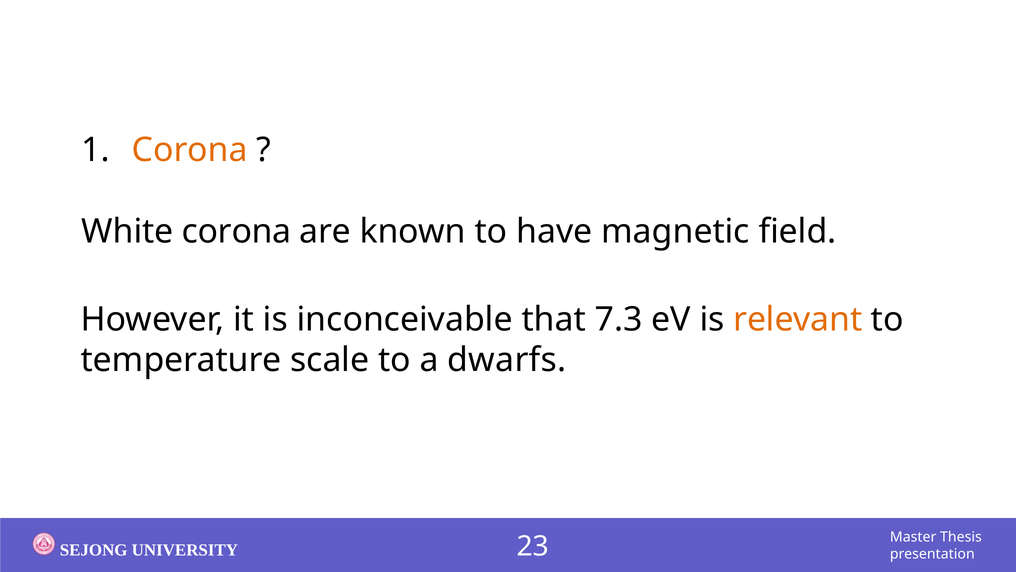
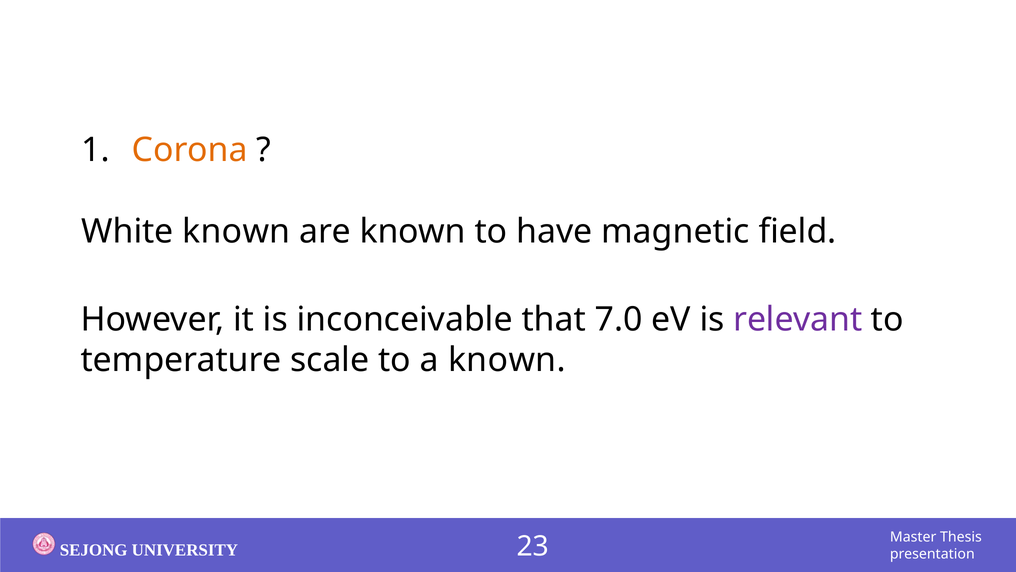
White corona: corona -> known
7.3: 7.3 -> 7.0
relevant colour: orange -> purple
a dwarfs: dwarfs -> known
